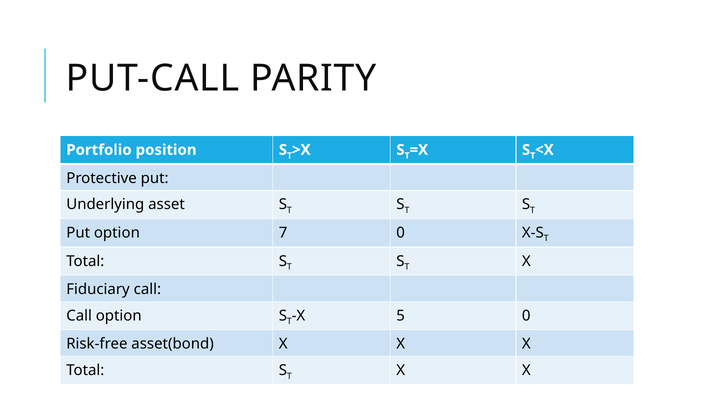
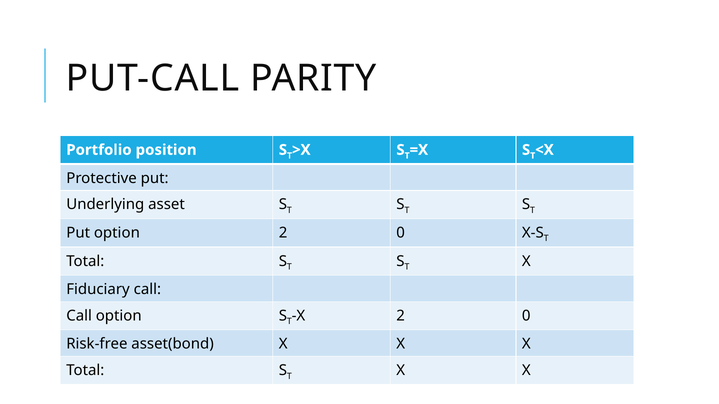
option 7: 7 -> 2
X 5: 5 -> 2
